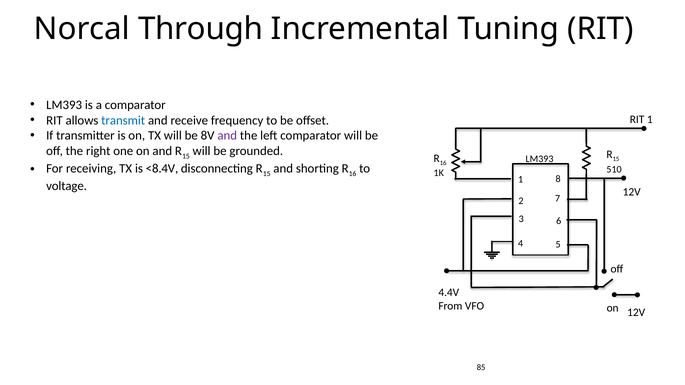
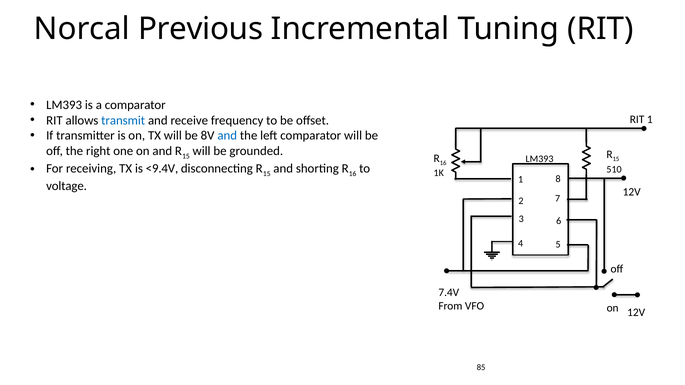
Through: Through -> Previous
and at (227, 136) colour: purple -> blue
<8.4V: <8.4V -> <9.4V
4.4V: 4.4V -> 7.4V
